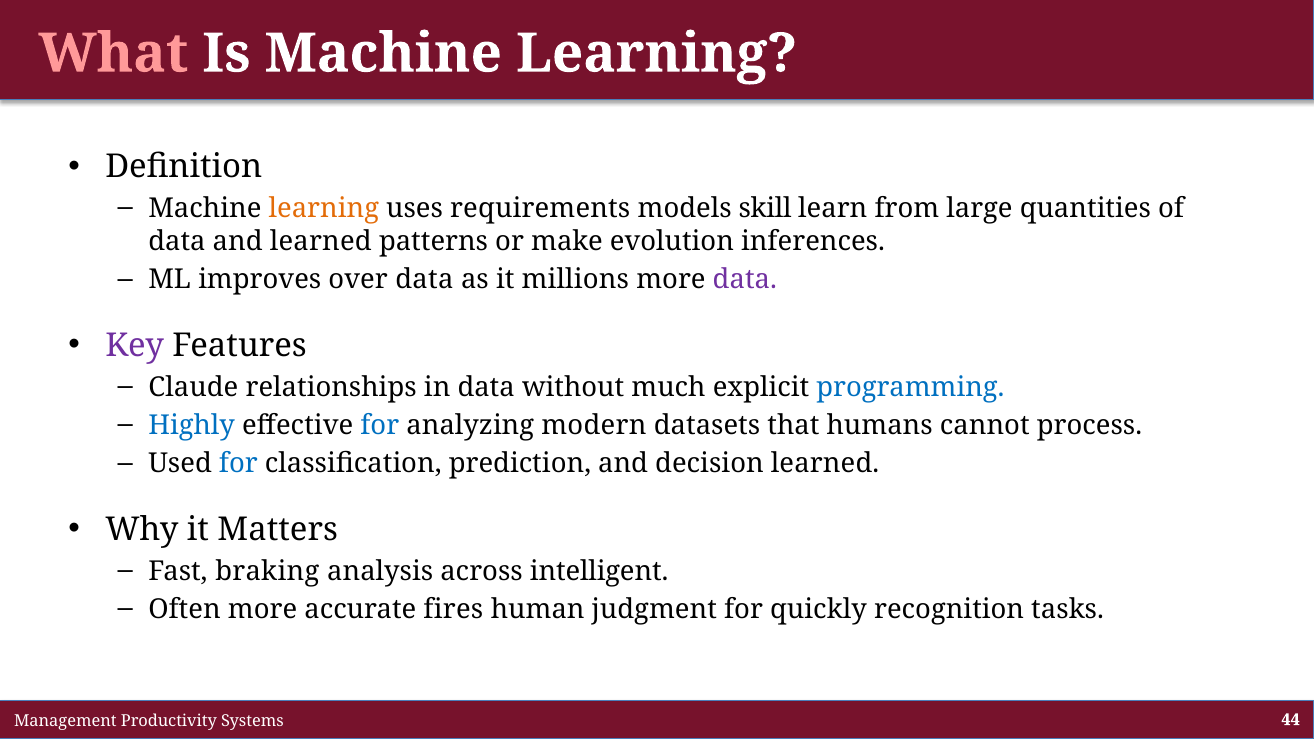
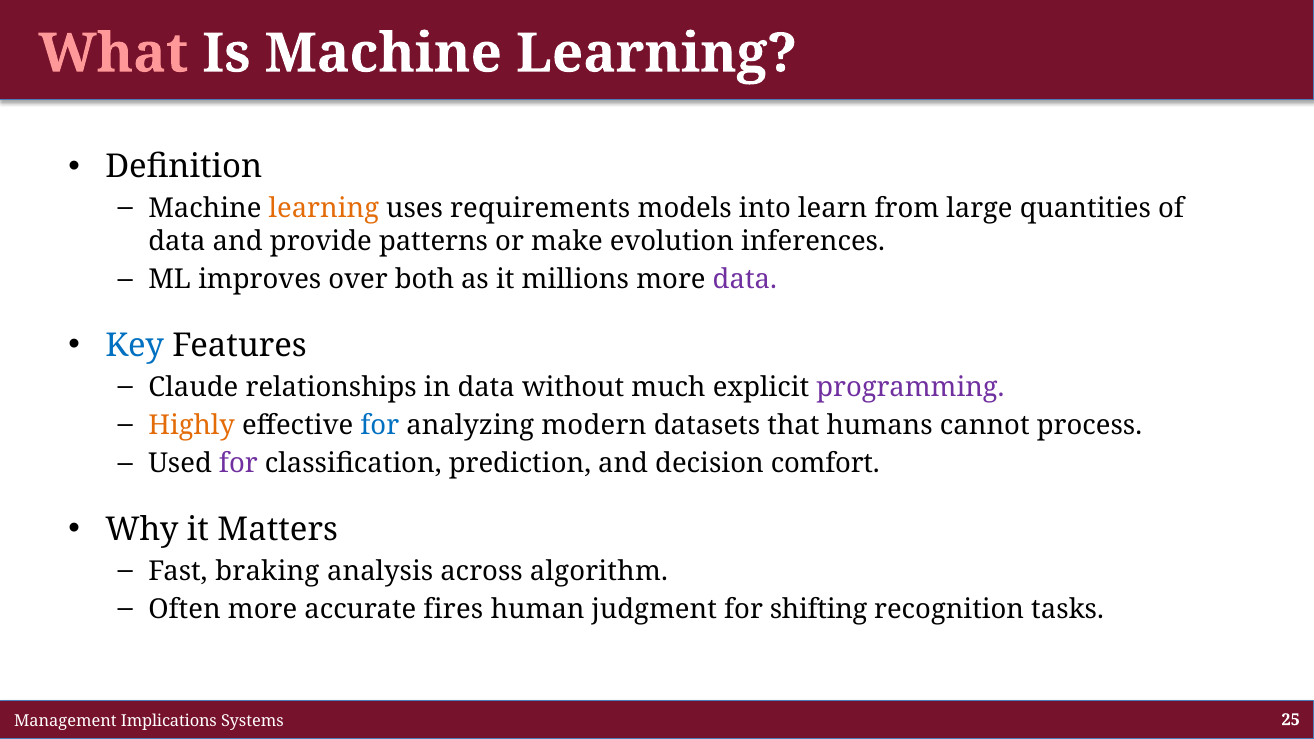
skill: skill -> into
and learned: learned -> provide
over data: data -> both
Key colour: purple -> blue
programming colour: blue -> purple
Highly colour: blue -> orange
for at (238, 464) colour: blue -> purple
decision learned: learned -> comfort
intelligent: intelligent -> algorithm
quickly: quickly -> shifting
Productivity: Productivity -> Implications
44: 44 -> 25
